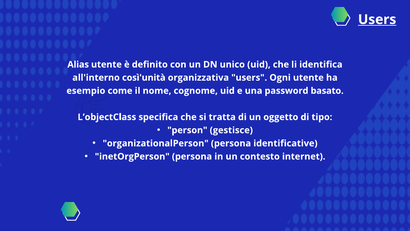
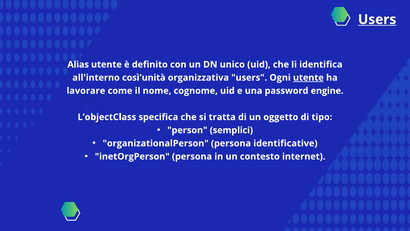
utente at (308, 78) underline: none -> present
esempio: esempio -> lavorare
basato: basato -> engine
gestisce: gestisce -> semplici
